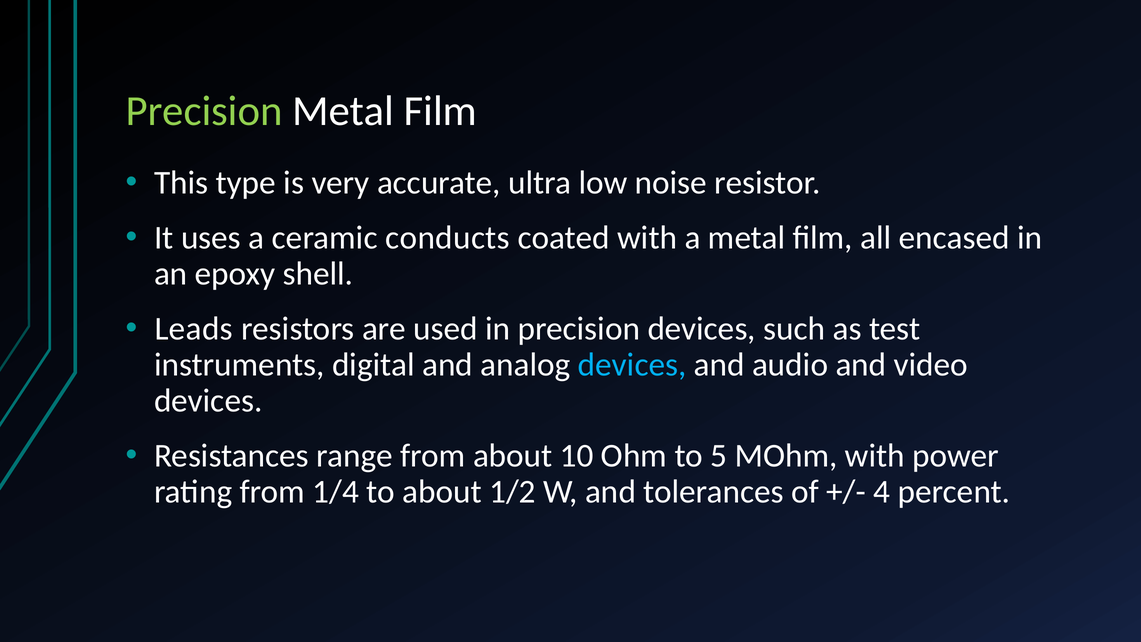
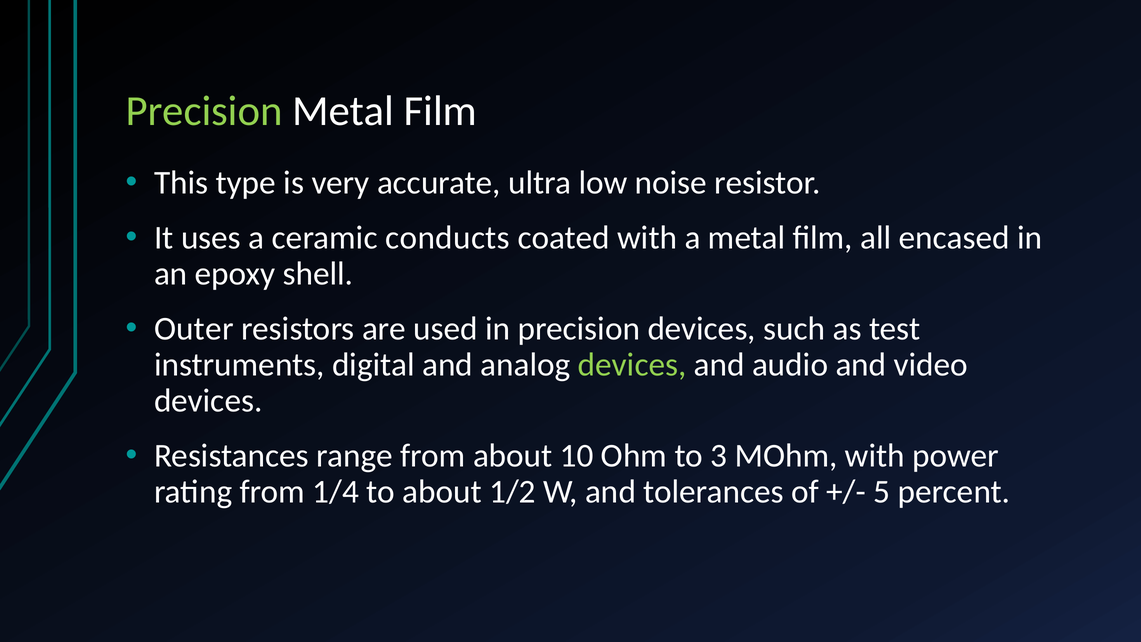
Leads: Leads -> Outer
devices at (632, 365) colour: light blue -> light green
5: 5 -> 3
4: 4 -> 5
